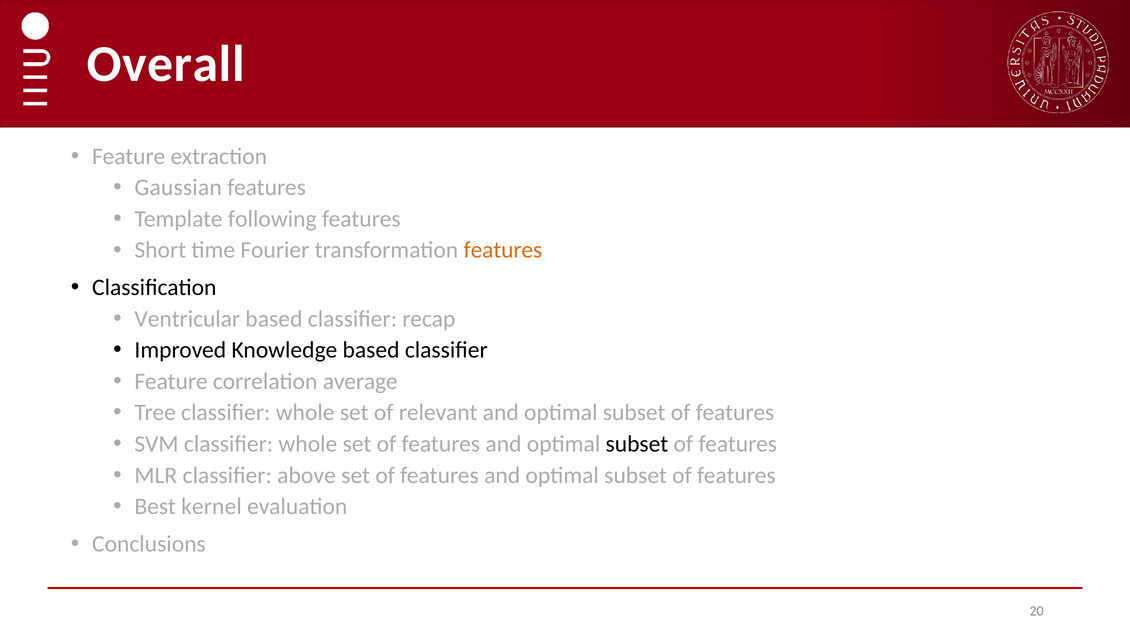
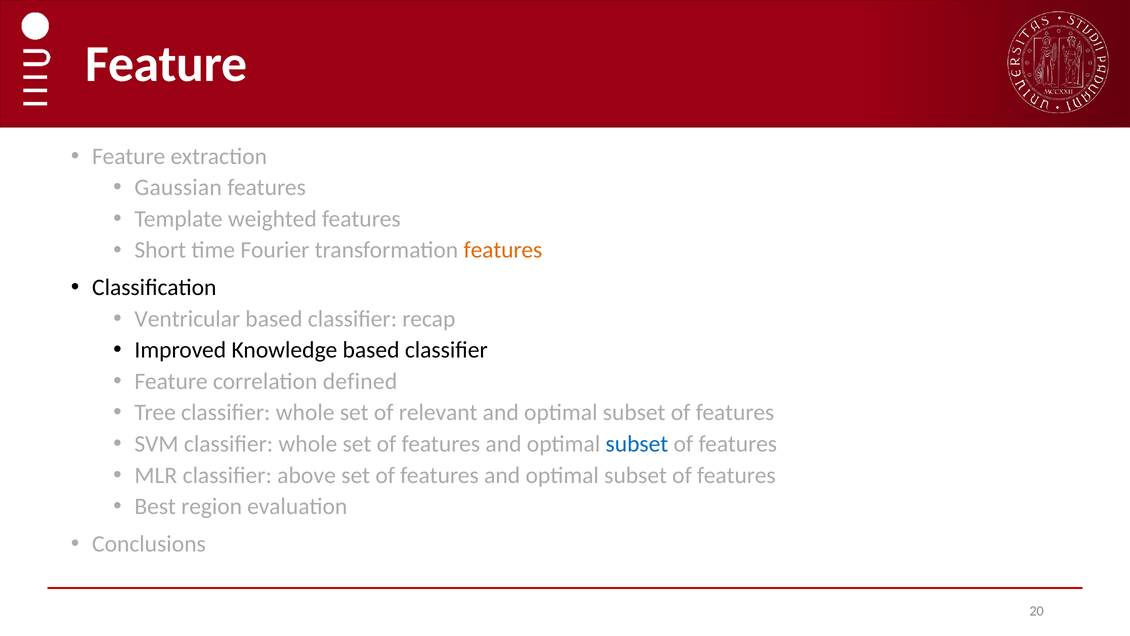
Overall at (166, 64): Overall -> Feature
following: following -> weighted
average: average -> defined
subset at (637, 444) colour: black -> blue
kernel: kernel -> region
